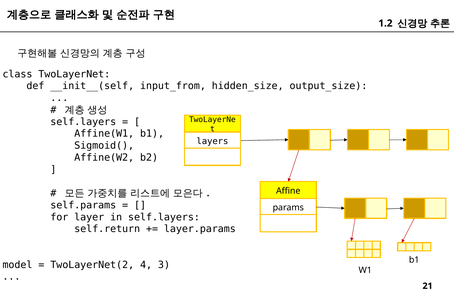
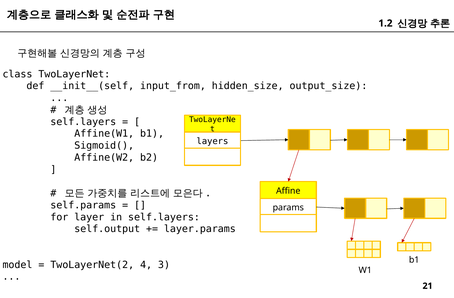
self.return: self.return -> self.output
